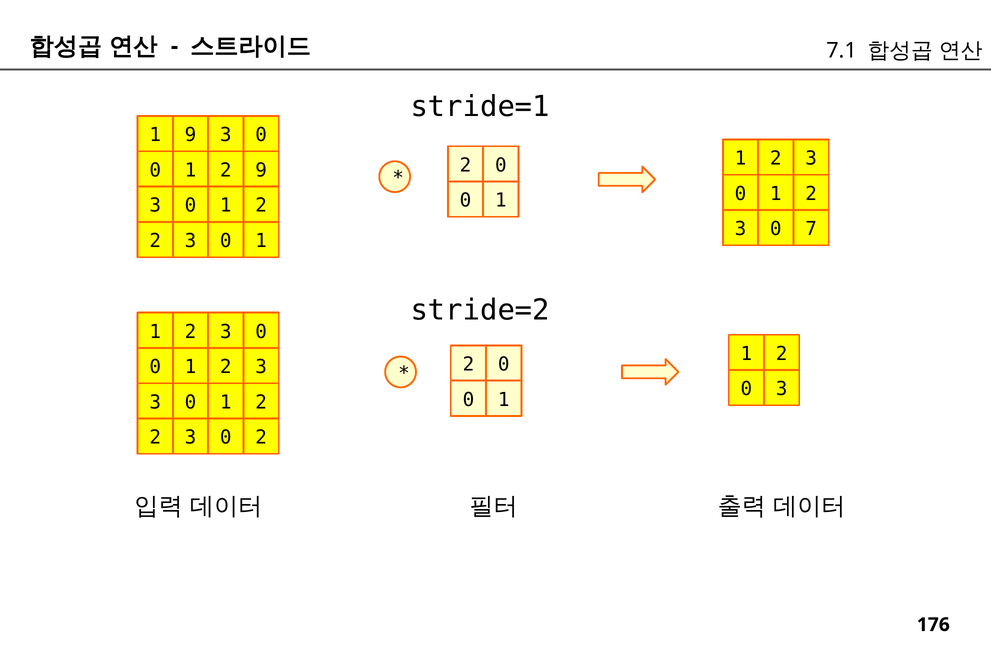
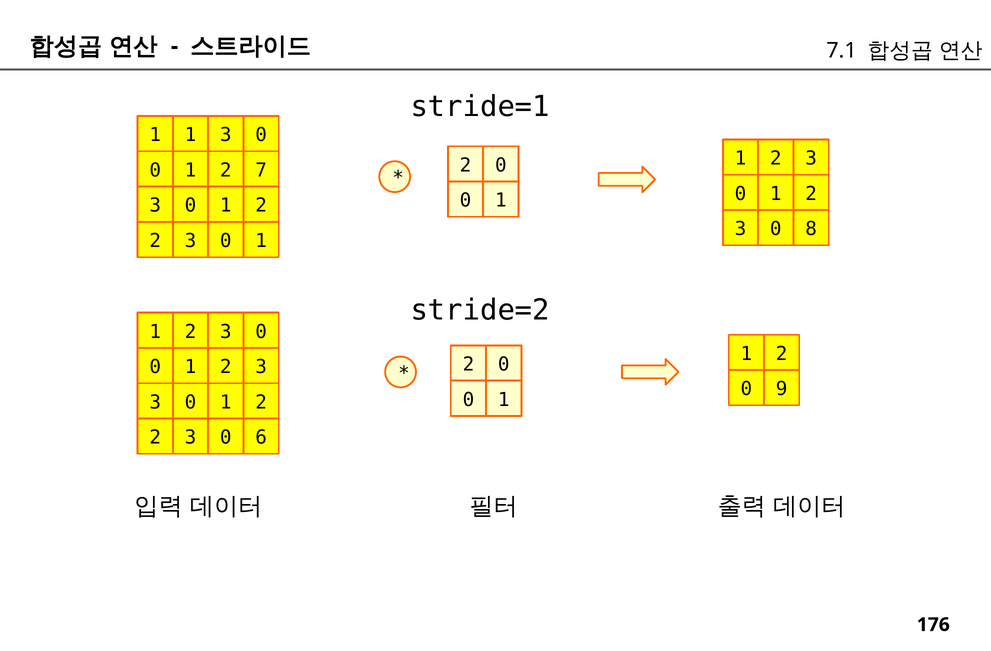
9 at (190, 135): 9 -> 1
2 9: 9 -> 7
7: 7 -> 8
0 3: 3 -> 9
0 2: 2 -> 6
